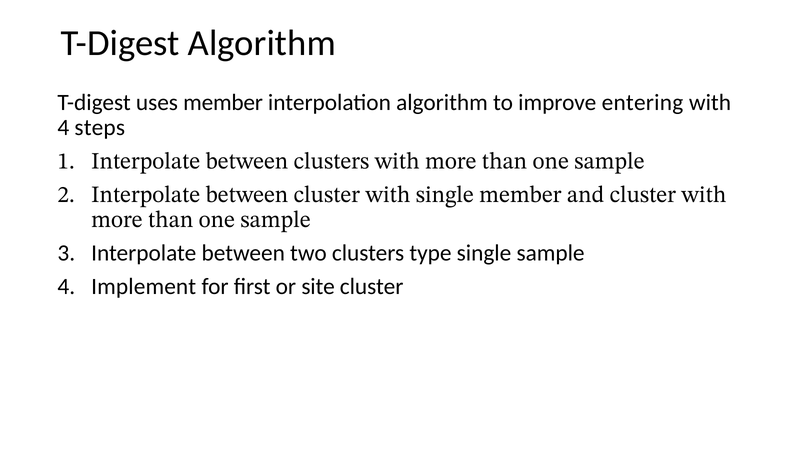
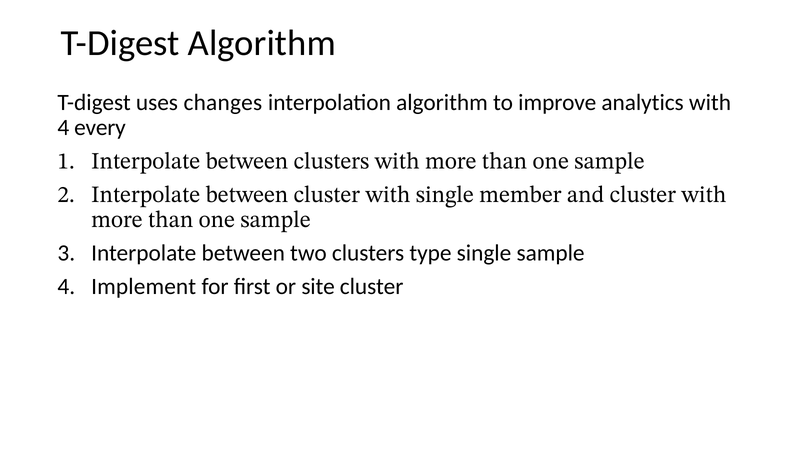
uses member: member -> changes
entering: entering -> analytics
steps: steps -> every
